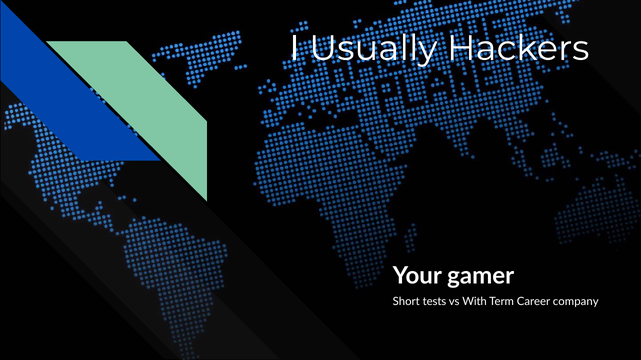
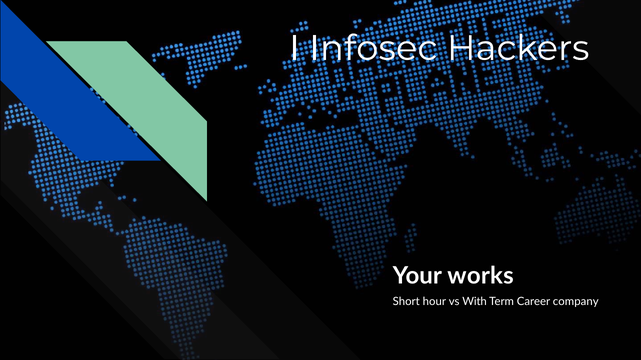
Usually: Usually -> Infosec
gamer: gamer -> works
tests: tests -> hour
